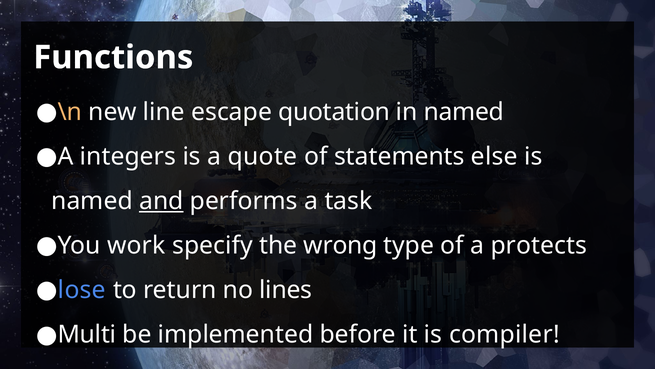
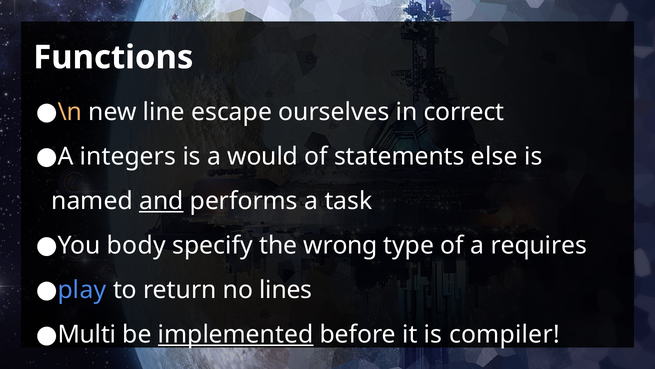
quotation: quotation -> ourselves
in named: named -> correct
quote: quote -> would
work: work -> body
protects: protects -> requires
lose: lose -> play
implemented underline: none -> present
